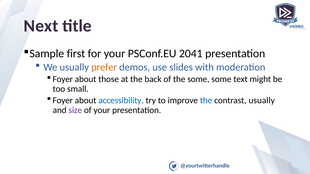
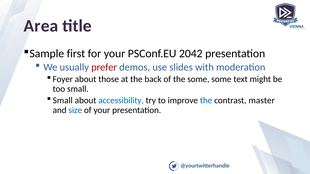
Next: Next -> Area
2041: 2041 -> 2042
prefer colour: orange -> red
Foyer at (63, 101): Foyer -> Small
contrast usually: usually -> master
size colour: purple -> blue
